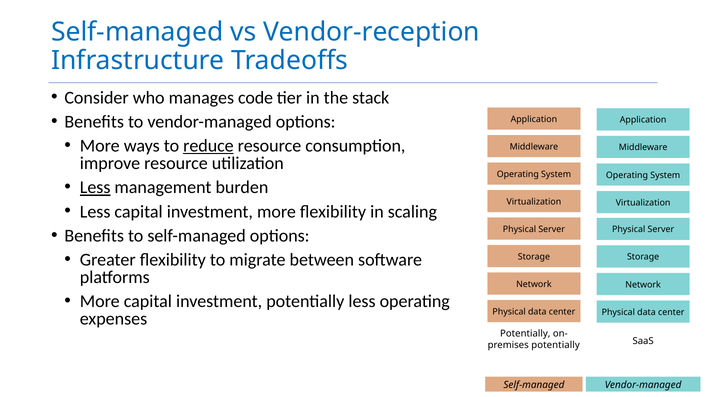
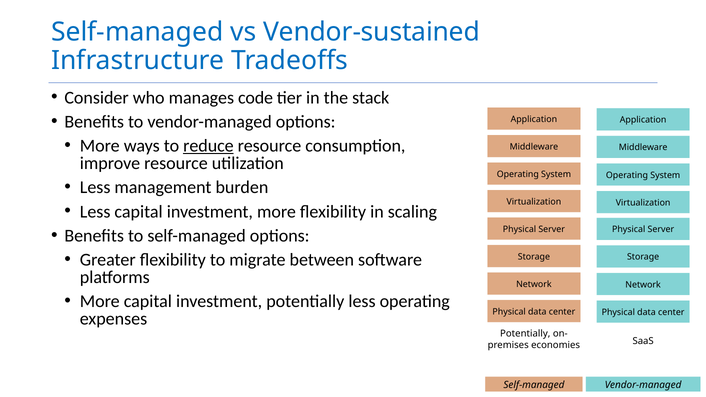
Vendor-reception: Vendor-reception -> Vendor-sustained
Less at (95, 188) underline: present -> none
potentially at (556, 345): potentially -> economies
